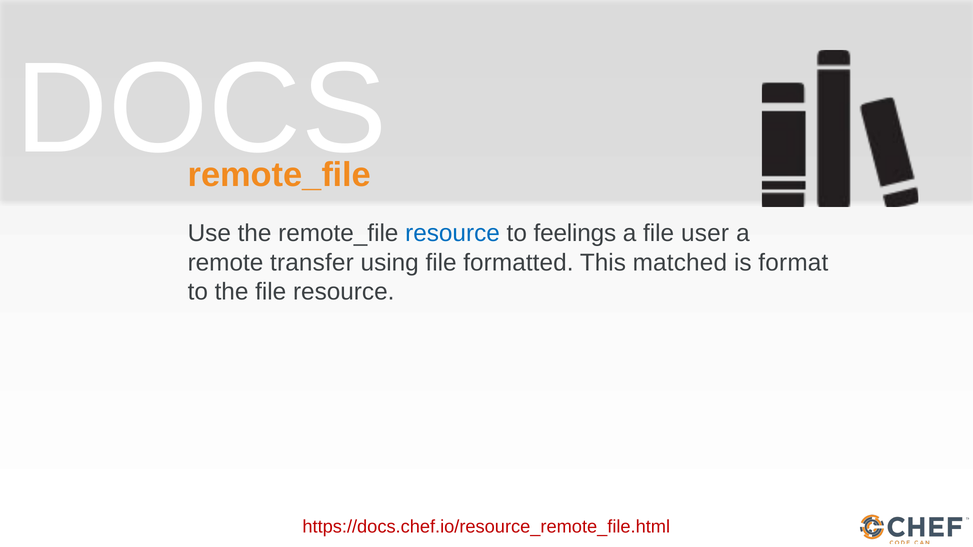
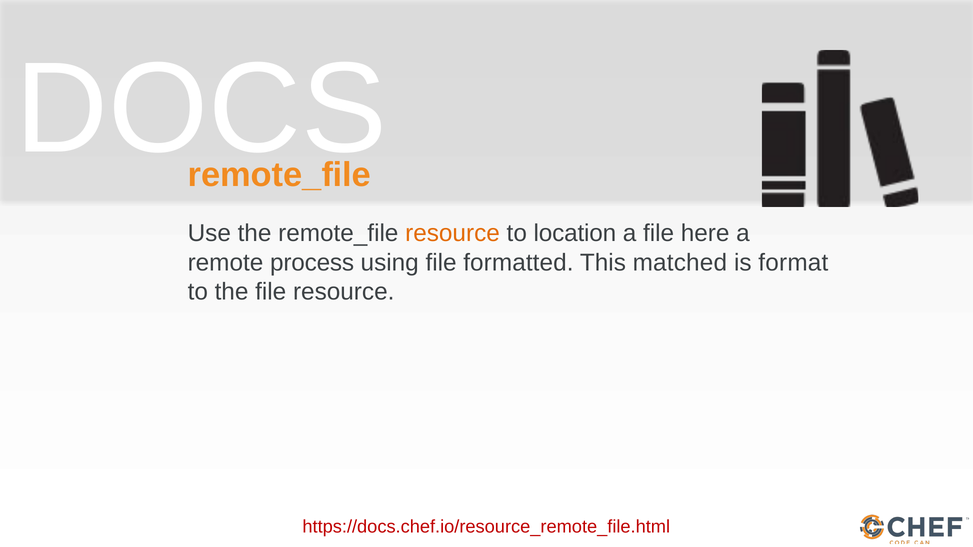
resource at (452, 233) colour: blue -> orange
feelings: feelings -> location
user: user -> here
transfer: transfer -> process
